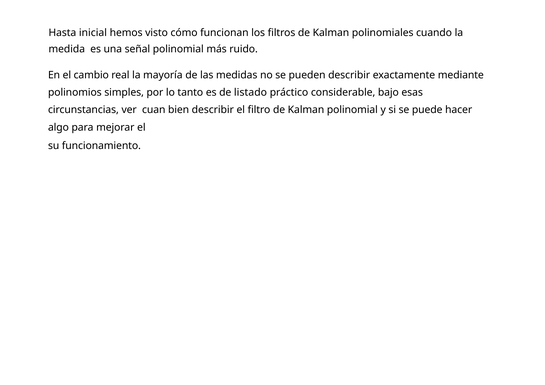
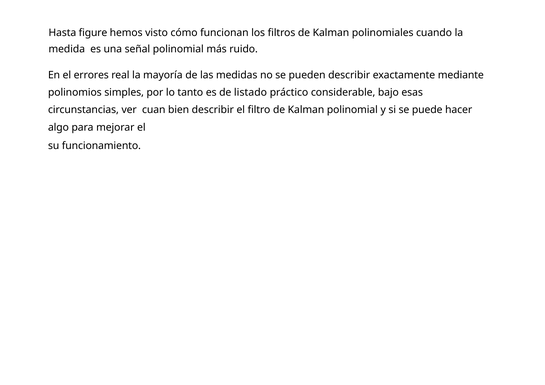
inicial: inicial -> figure
cambio: cambio -> errores
